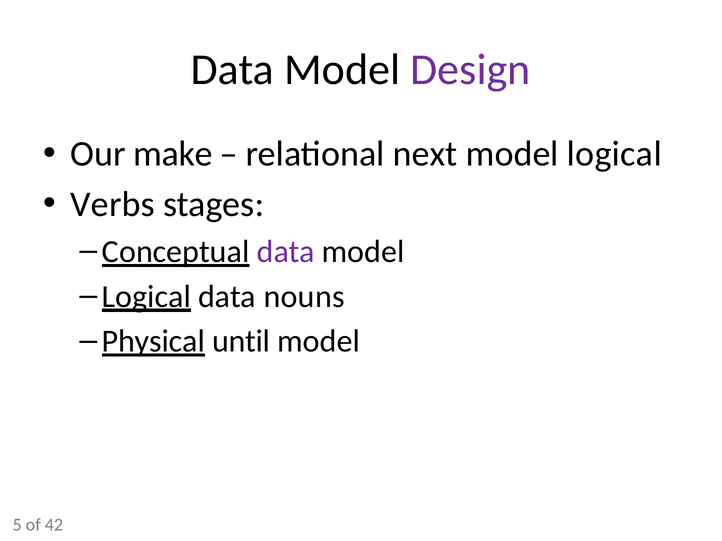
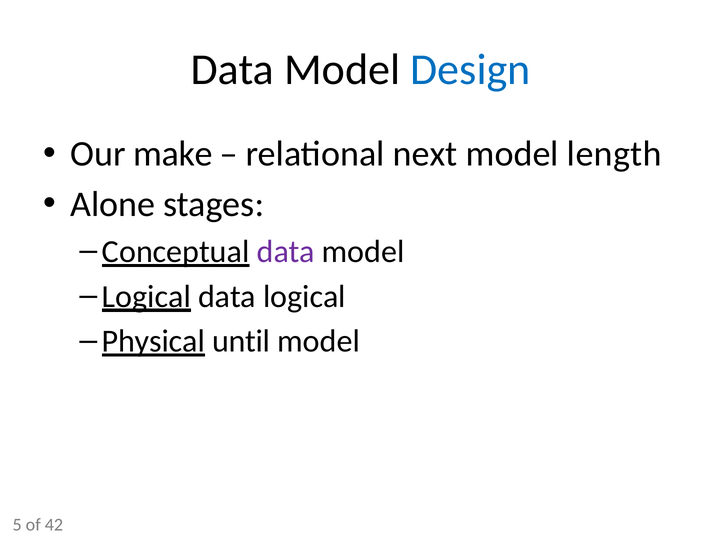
Design colour: purple -> blue
model logical: logical -> length
Verbs: Verbs -> Alone
data nouns: nouns -> logical
